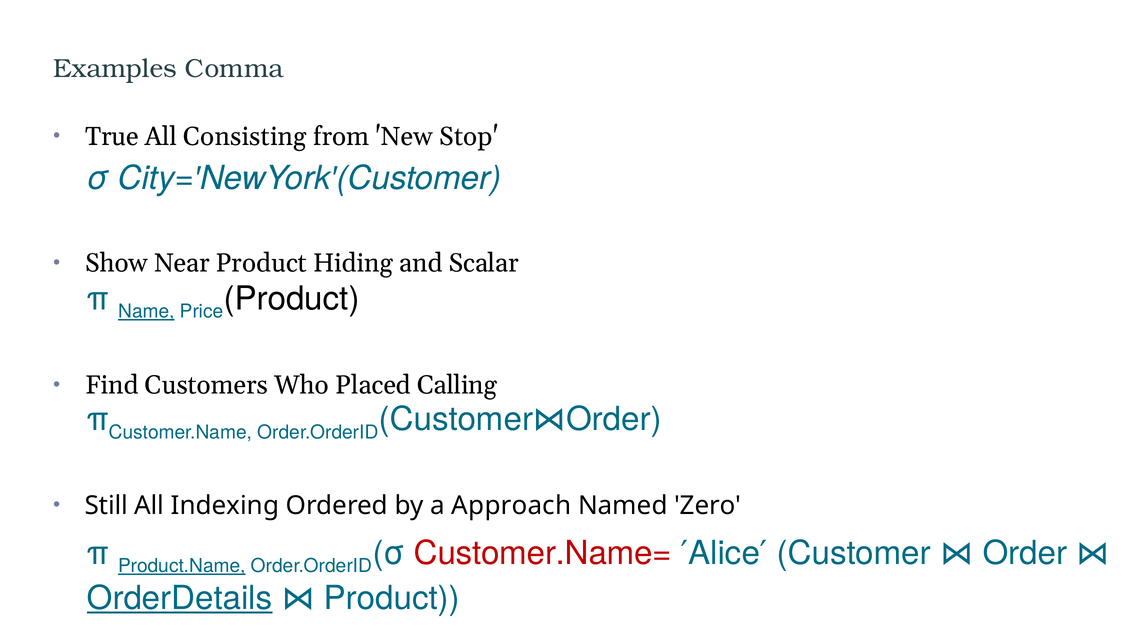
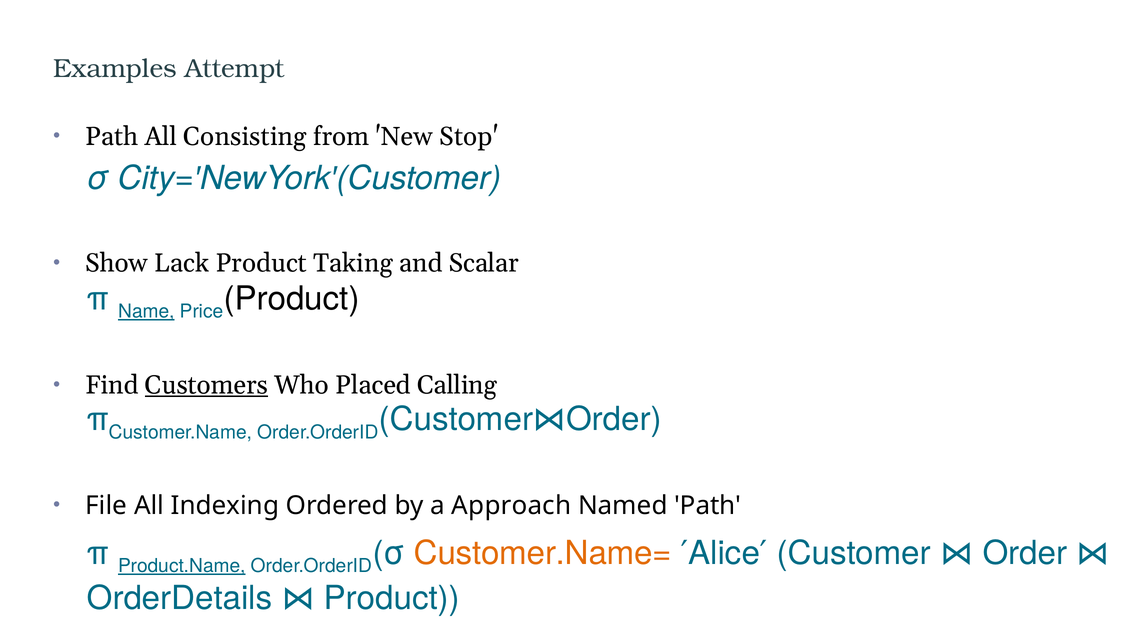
Comma: Comma -> Attempt
True at (112, 137): True -> Path
Near: Near -> Lack
Hiding: Hiding -> Taking
Customers underline: none -> present
Still: Still -> File
Named Zero: Zero -> Path
Customer.Name= colour: red -> orange
OrderDetails underline: present -> none
